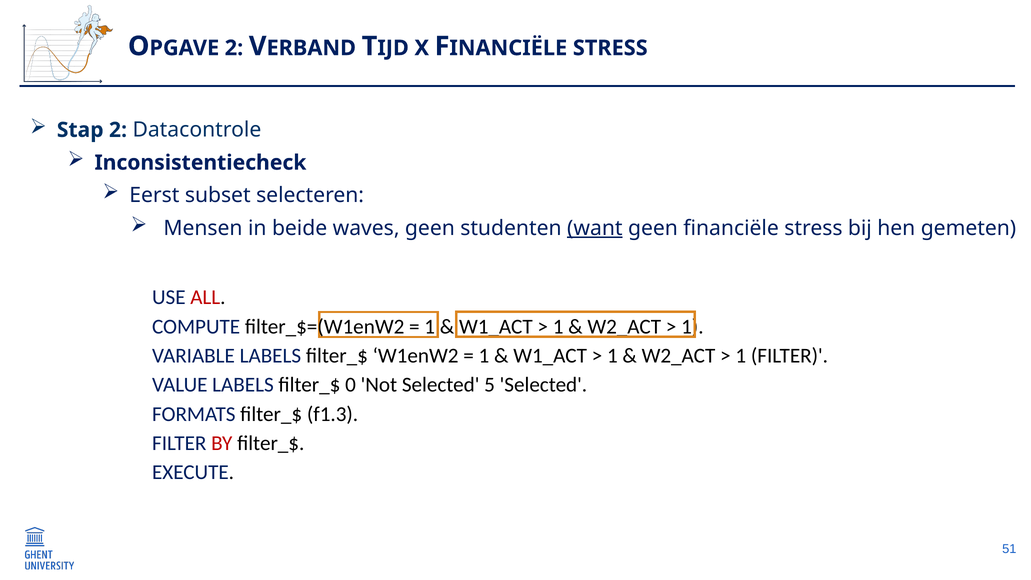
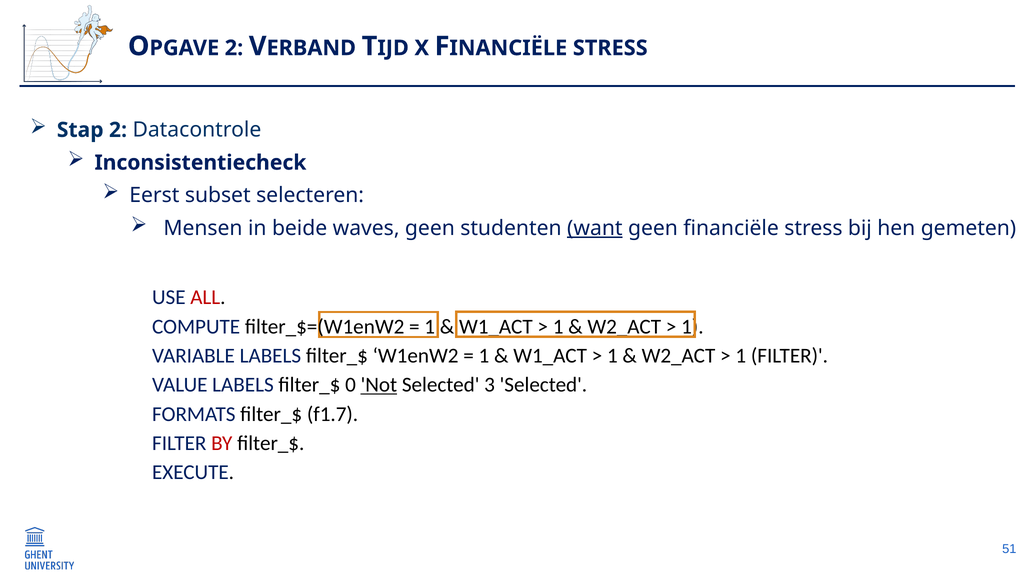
Not underline: none -> present
5: 5 -> 3
f1.3: f1.3 -> f1.7
